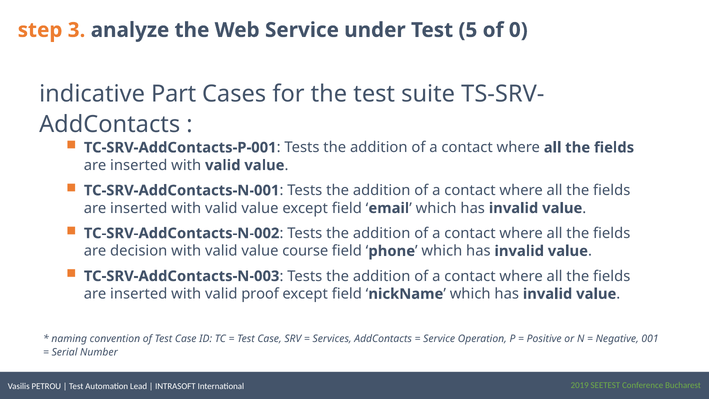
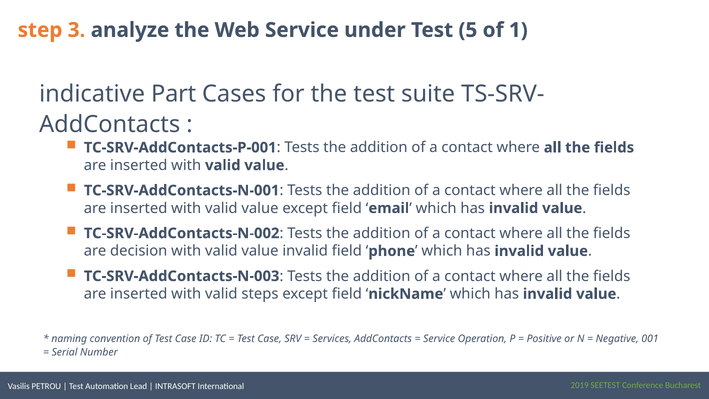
0: 0 -> 1
value course: course -> invalid
proof: proof -> steps
